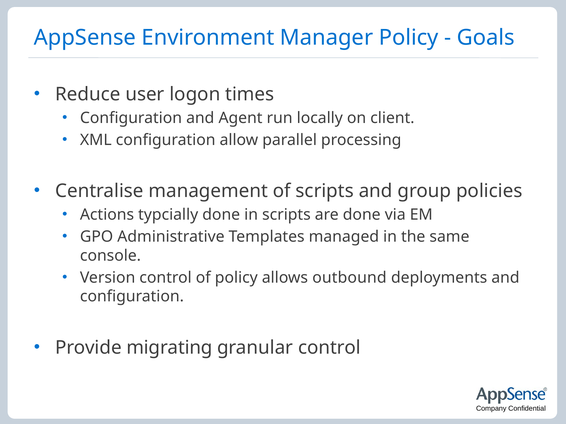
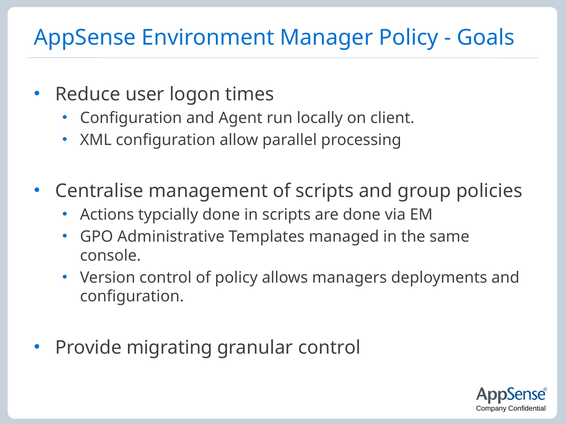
outbound: outbound -> managers
